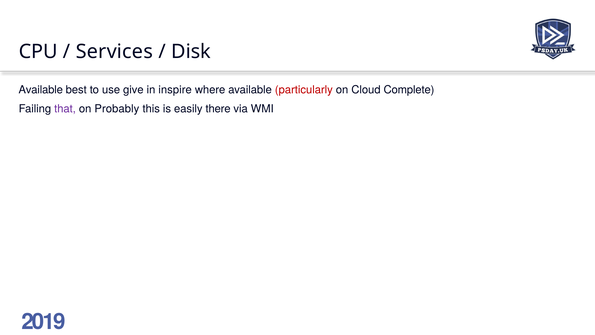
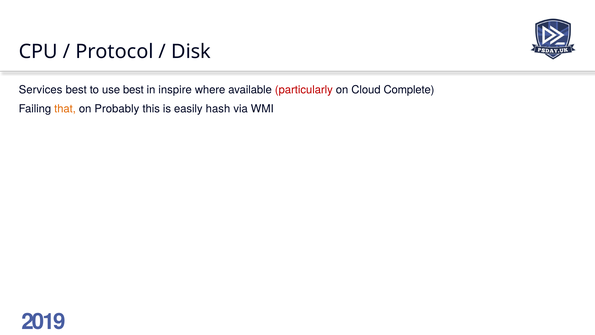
Services: Services -> Protocol
Available at (41, 90): Available -> Services
use give: give -> best
that colour: purple -> orange
there: there -> hash
